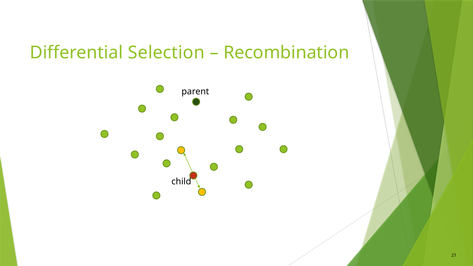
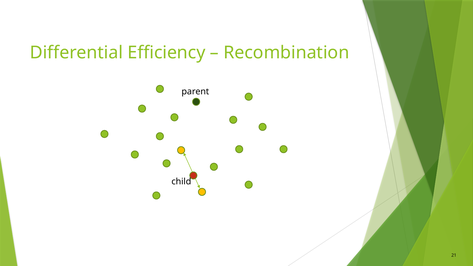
Selection: Selection -> Efficiency
